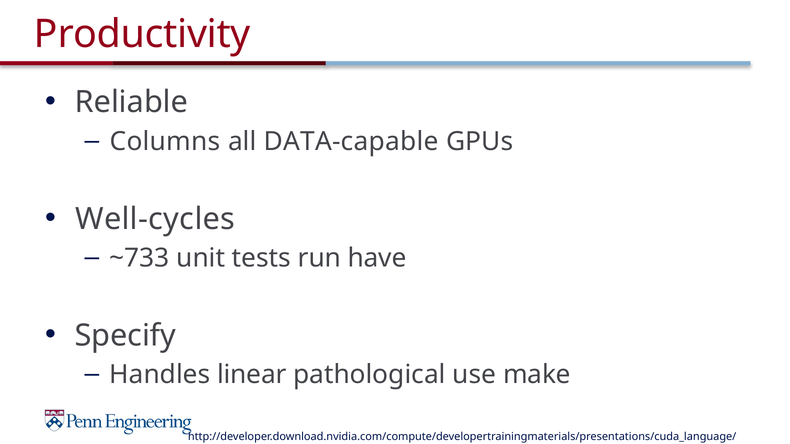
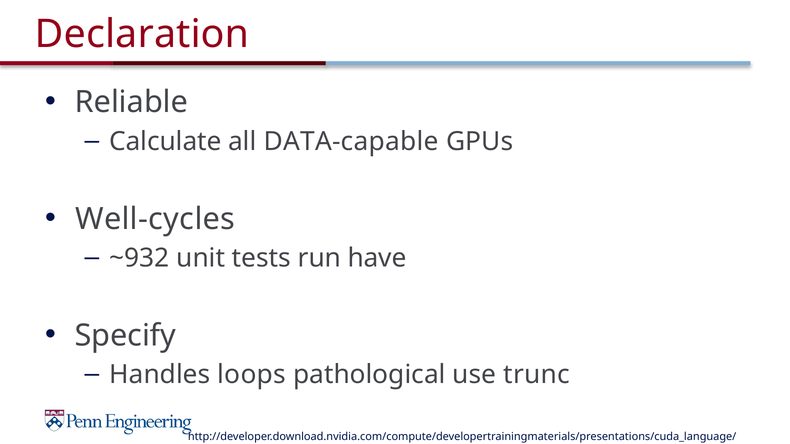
Productivity: Productivity -> Declaration
Columns: Columns -> Calculate
~733: ~733 -> ~932
linear: linear -> loops
make: make -> trunc
